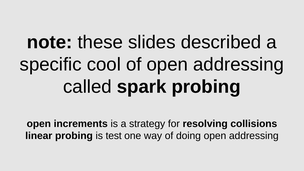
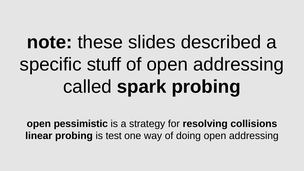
cool: cool -> stuff
increments: increments -> pessimistic
